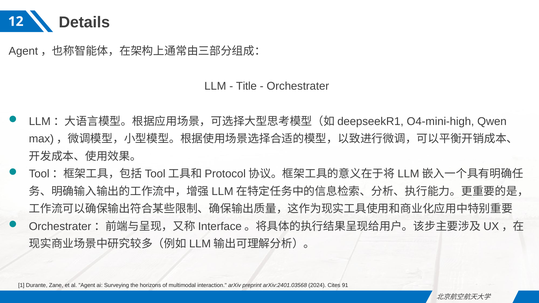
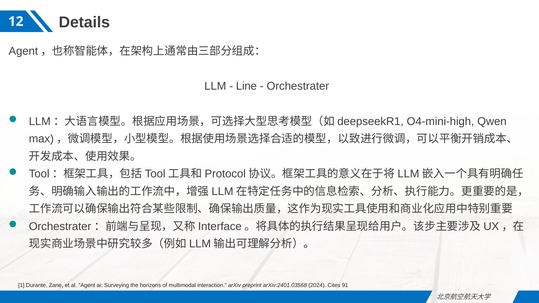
Title: Title -> Line
